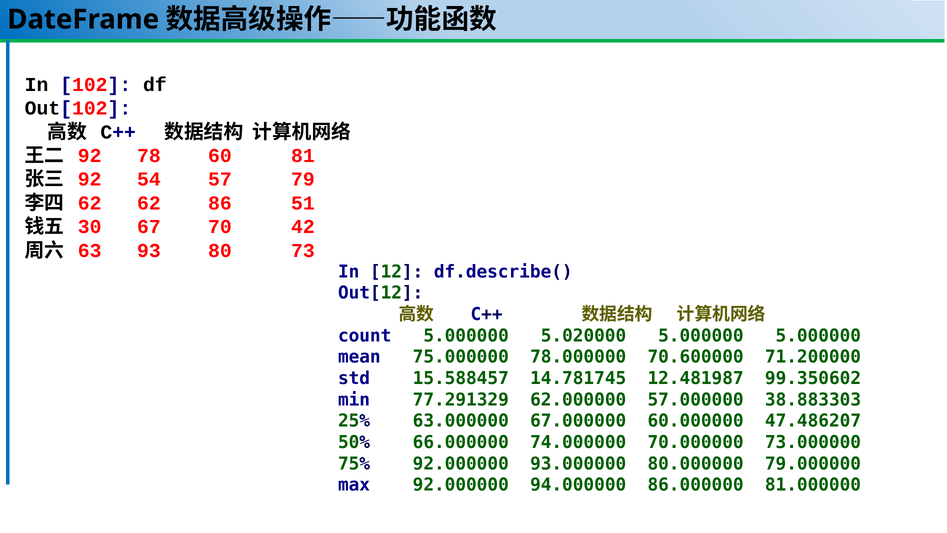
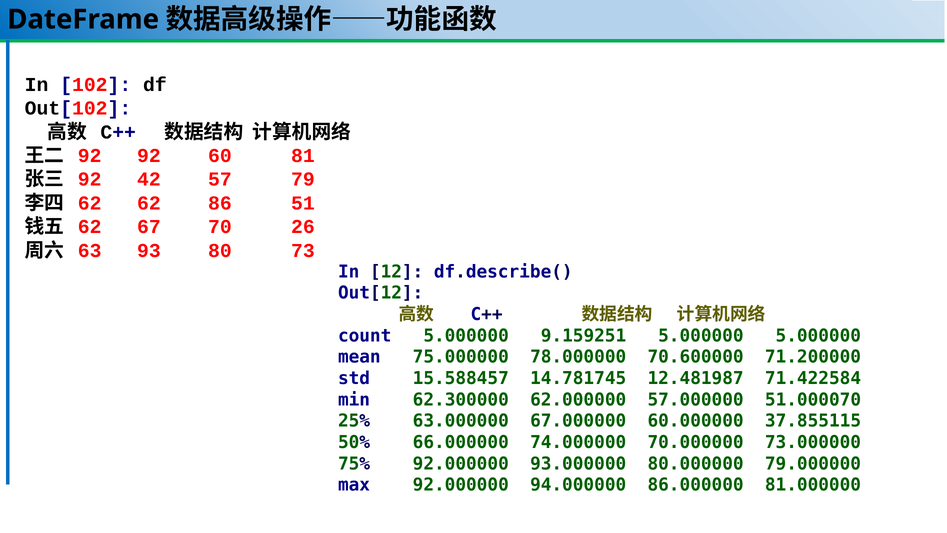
92 78: 78 -> 92
54: 54 -> 42
30 at (90, 227): 30 -> 62
42: 42 -> 26
5.020000: 5.020000 -> 9.159251
99.350602: 99.350602 -> 71.422584
77.291329: 77.291329 -> 62.300000
38.883303: 38.883303 -> 51.000070
47.486207: 47.486207 -> 37.855115
